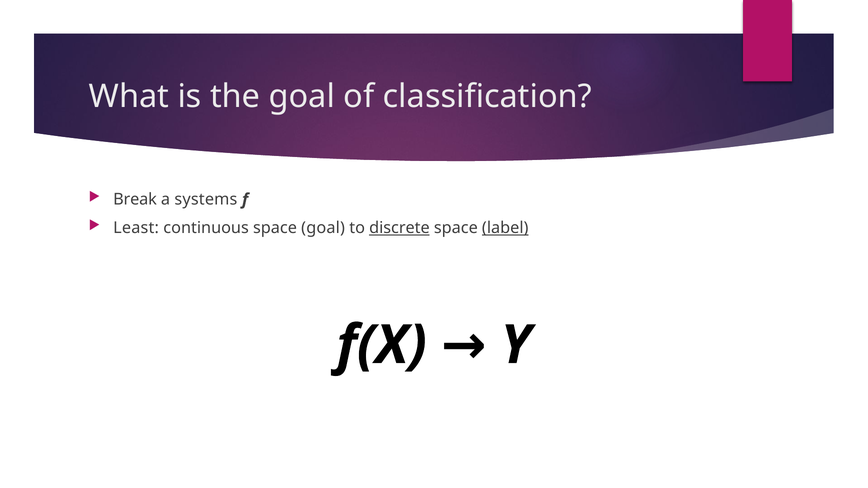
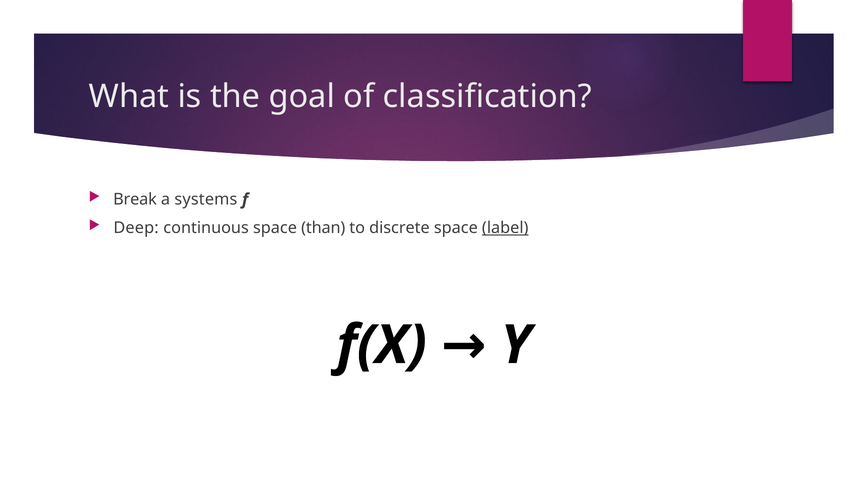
Least: Least -> Deep
space goal: goal -> than
discrete underline: present -> none
